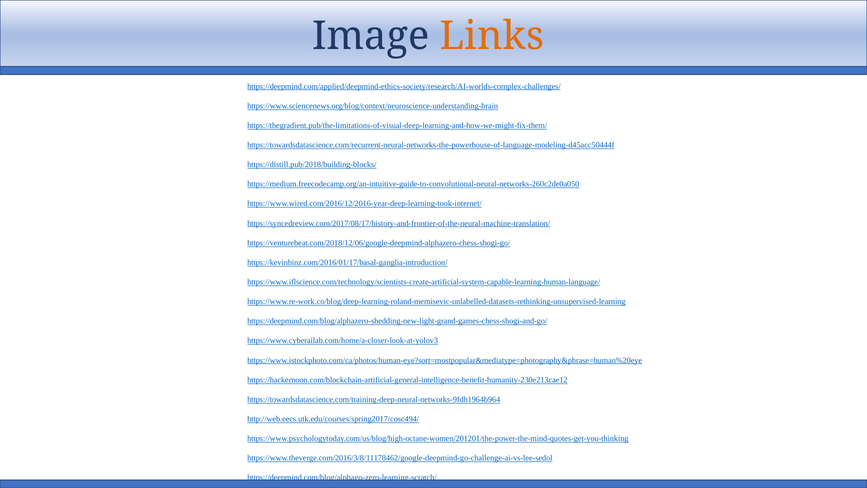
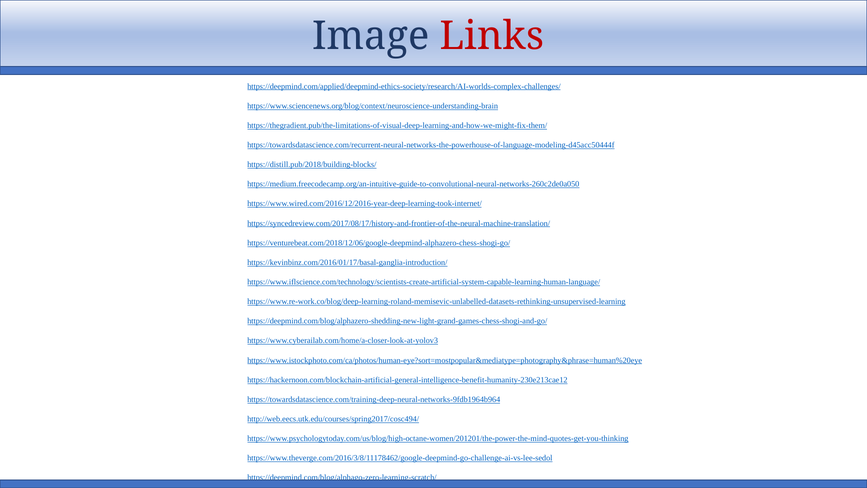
Links colour: orange -> red
